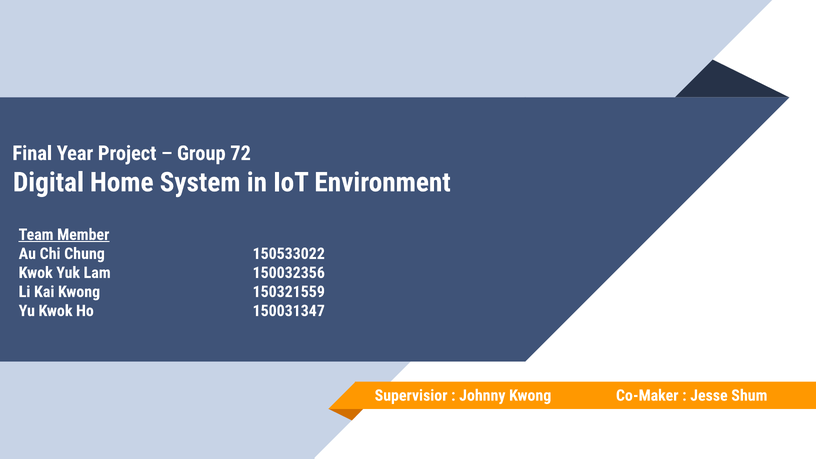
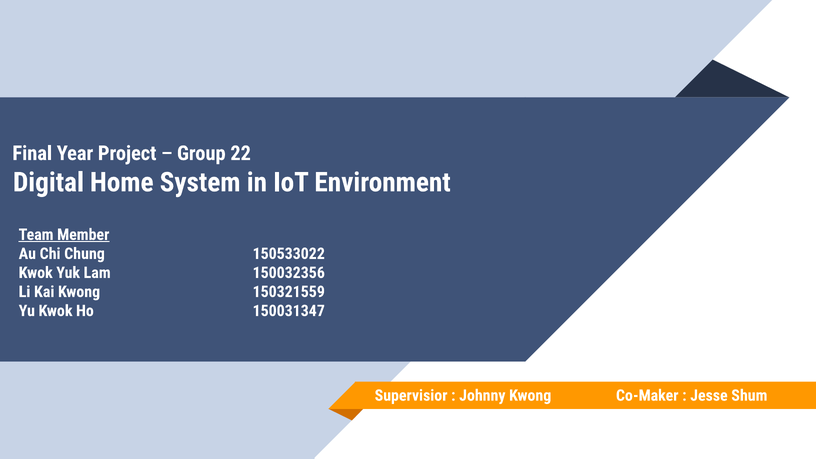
72: 72 -> 22
